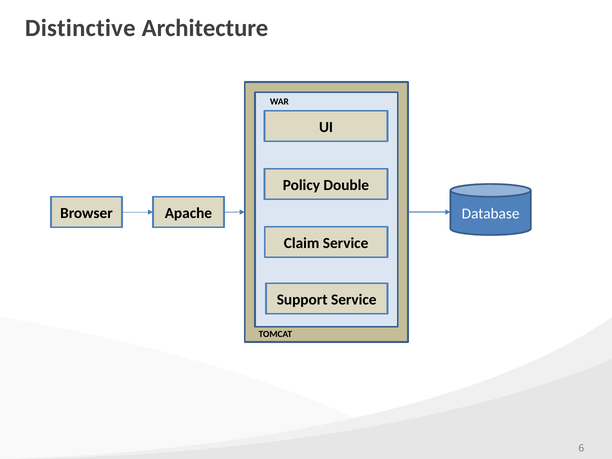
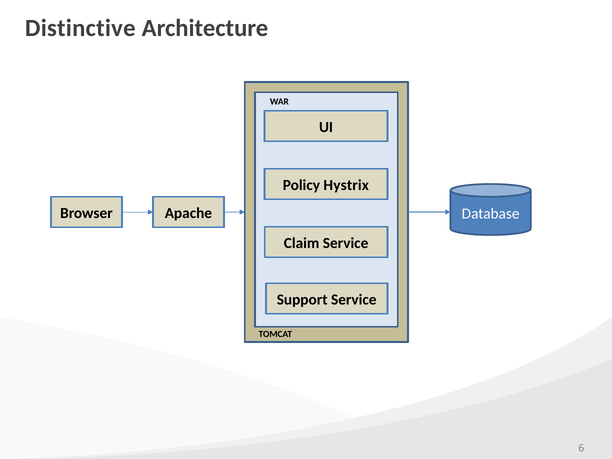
Double: Double -> Hystrix
